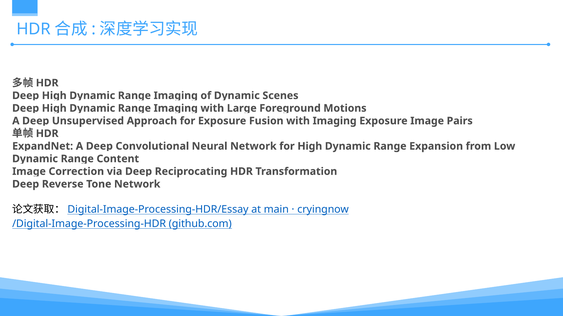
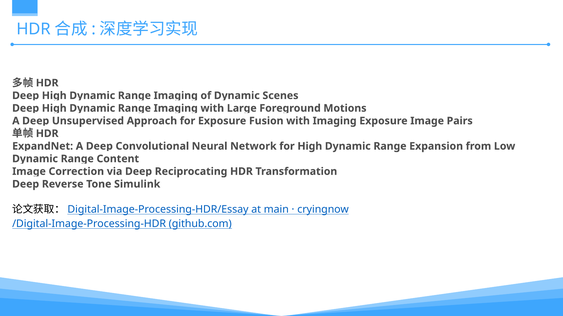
Tone Network: Network -> Simulink
